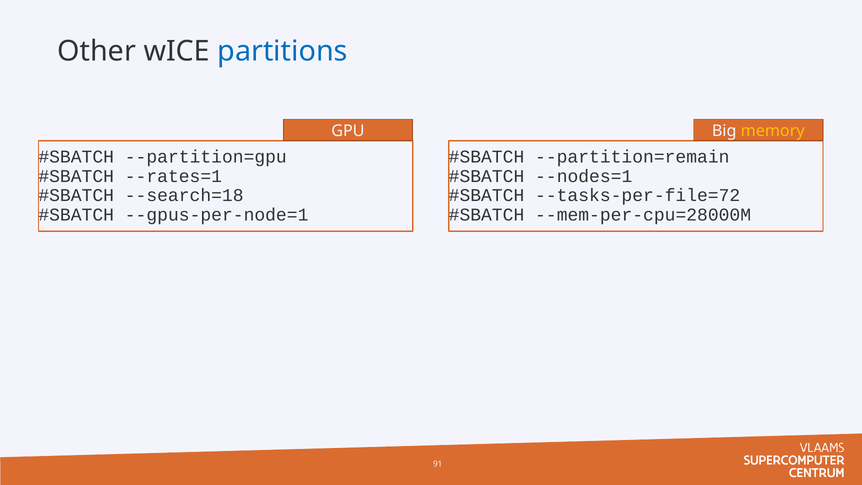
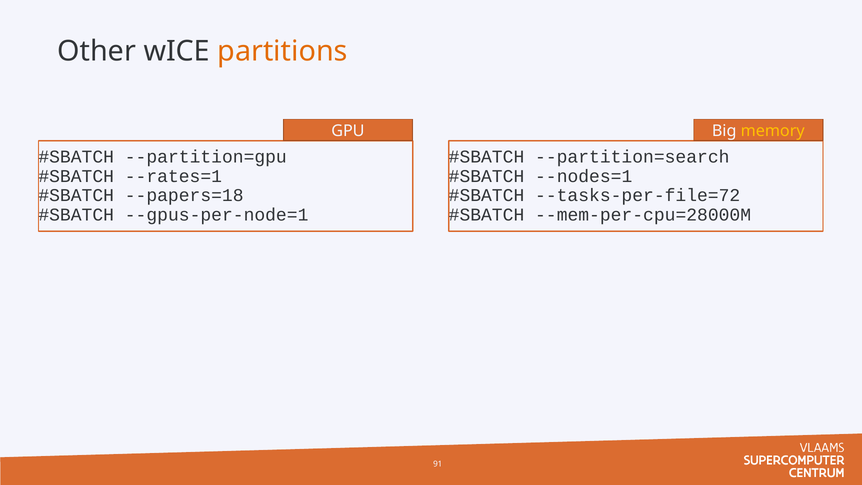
partitions colour: blue -> orange
--partition=remain: --partition=remain -> --partition=search
--search=18: --search=18 -> --papers=18
